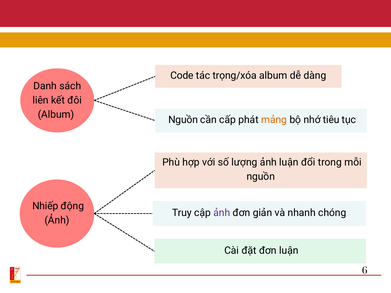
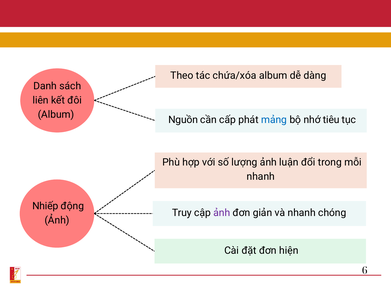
Code: Code -> Theo
trọng/xóa: trọng/xóa -> chứa/xóa
mảng colour: orange -> blue
nguồn at (261, 177): nguồn -> nhanh
đơn luận: luận -> hiện
